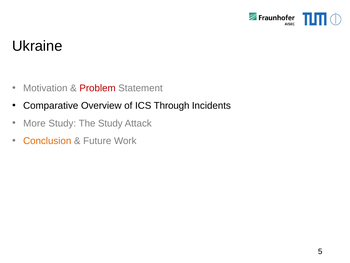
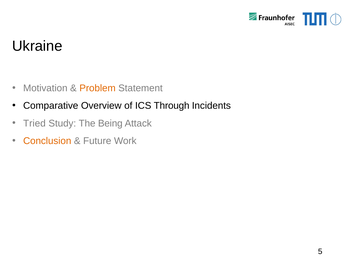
Problem colour: red -> orange
More: More -> Tried
The Study: Study -> Being
